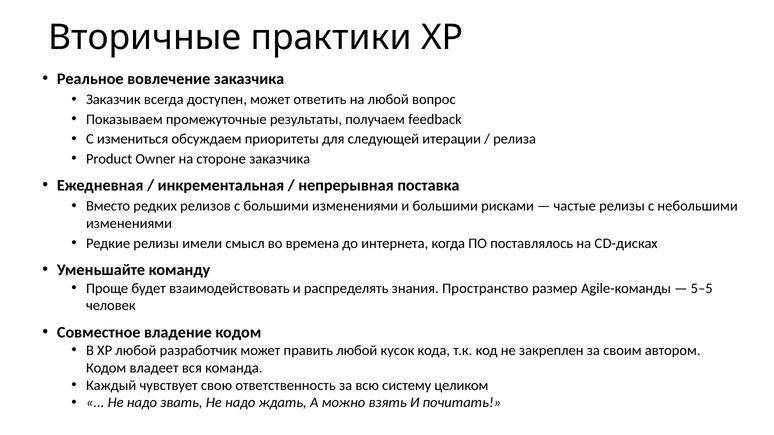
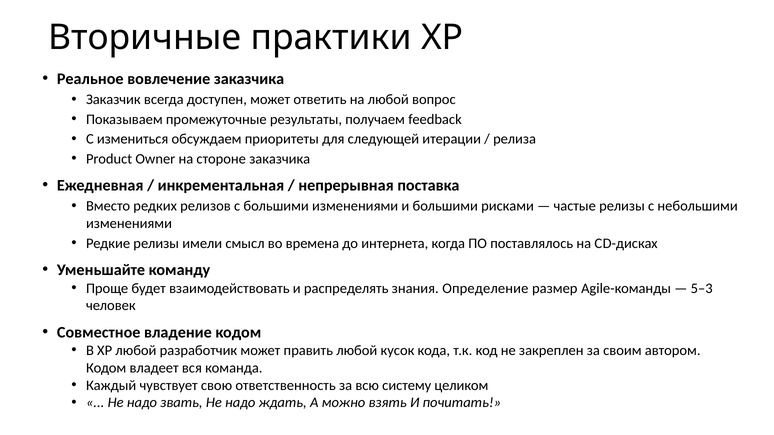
Пространство: Пространство -> Определение
5–5: 5–5 -> 5–3
